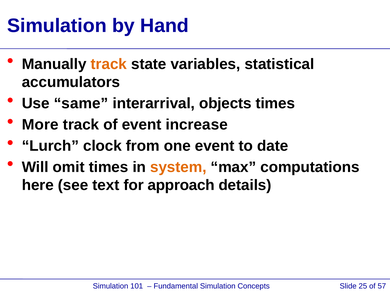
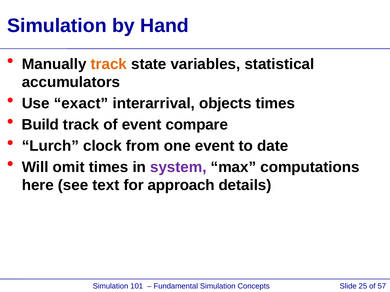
same: same -> exact
More: More -> Build
increase: increase -> compare
system colour: orange -> purple
